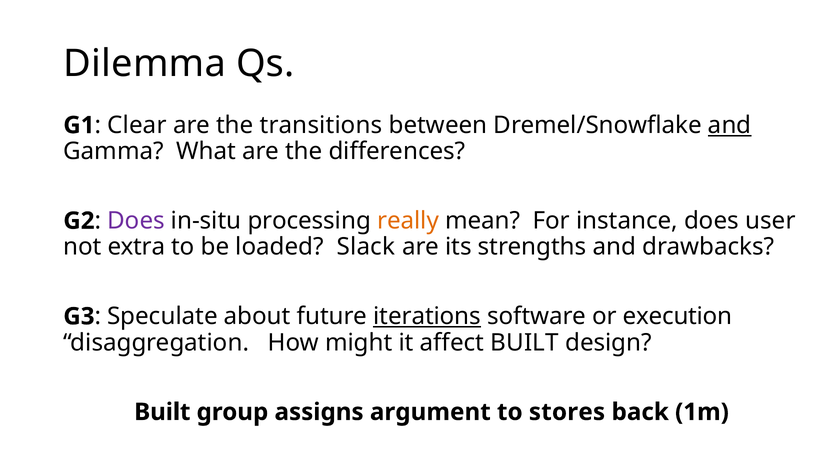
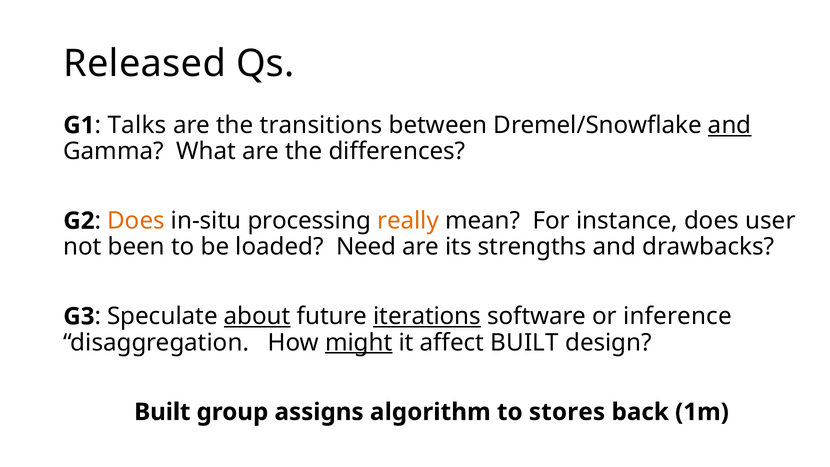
Dilemma: Dilemma -> Released
Clear: Clear -> Talks
Does at (136, 221) colour: purple -> orange
extra: extra -> been
Slack: Slack -> Need
about underline: none -> present
execution: execution -> inference
might underline: none -> present
argument: argument -> algorithm
